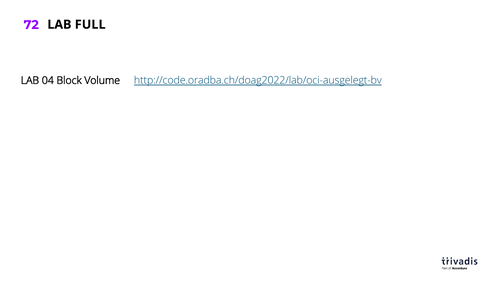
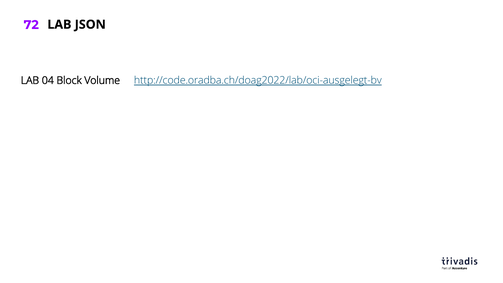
FULL: FULL -> JSON
